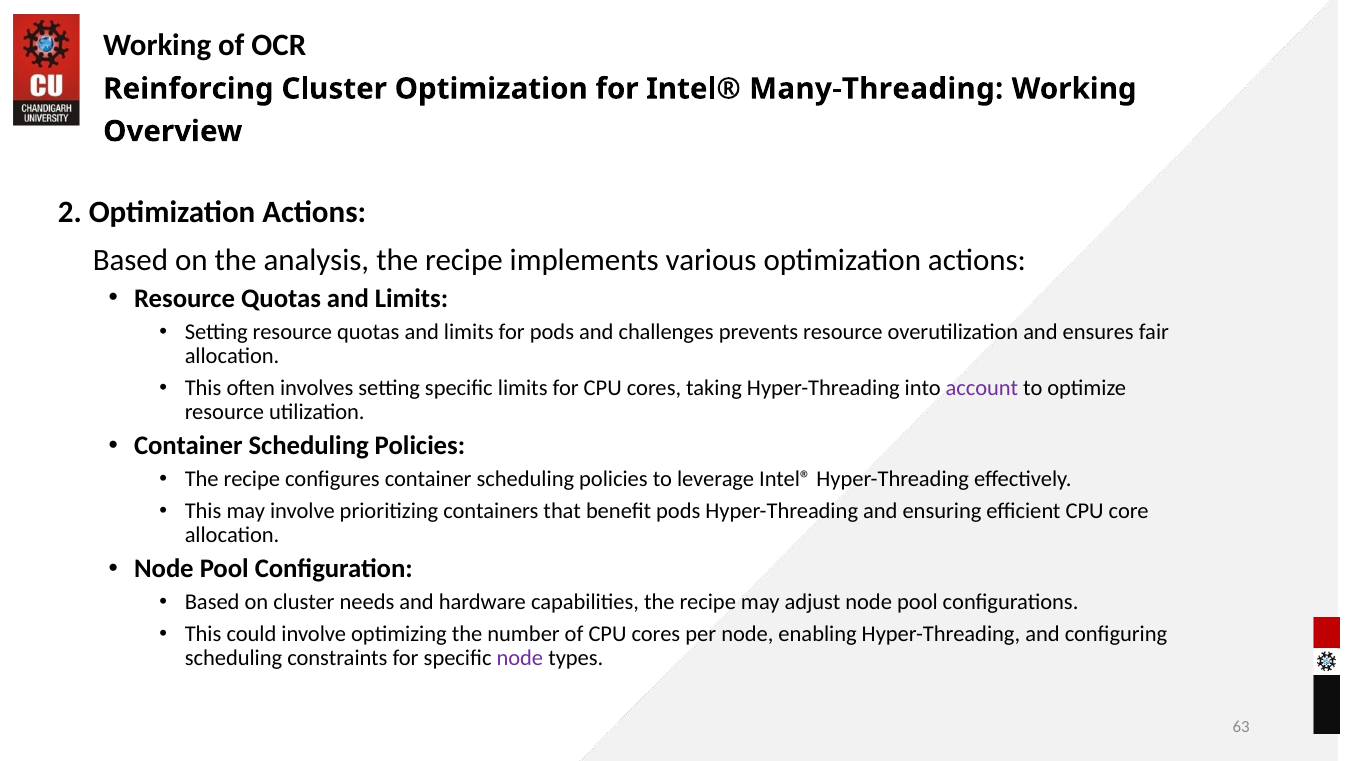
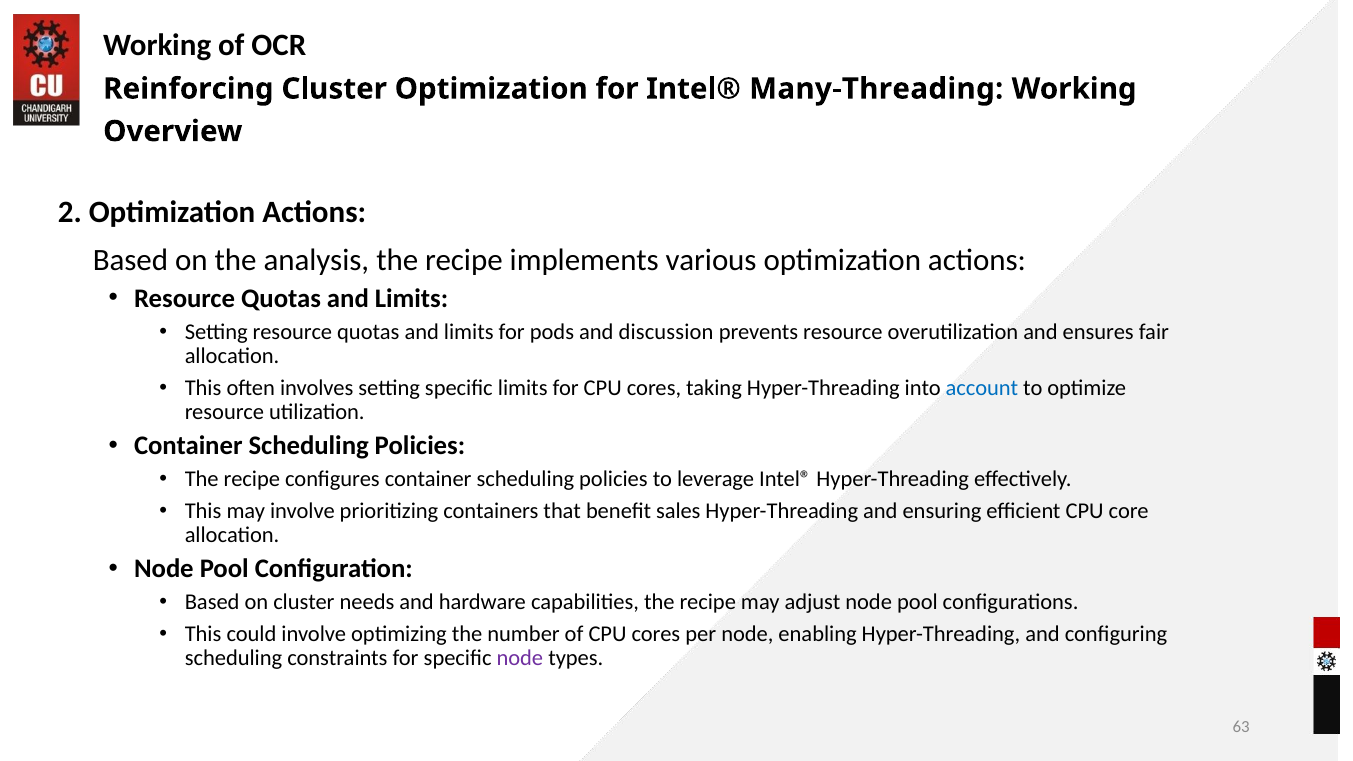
challenges: challenges -> discussion
account colour: purple -> blue
benefit pods: pods -> sales
